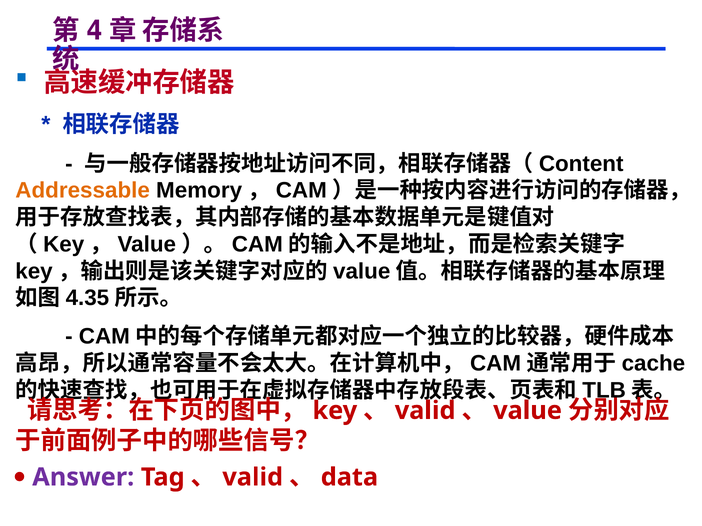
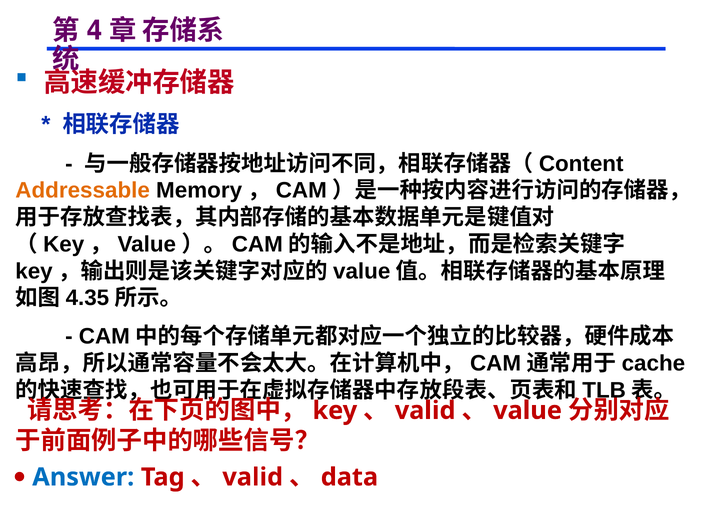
Answer colour: purple -> blue
